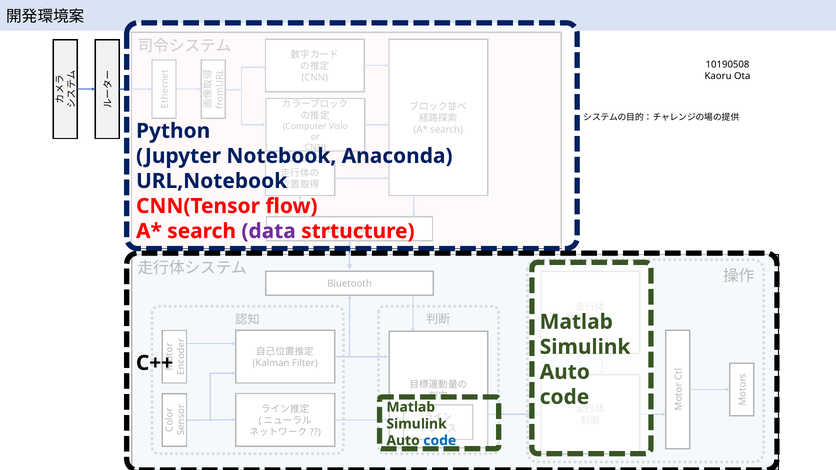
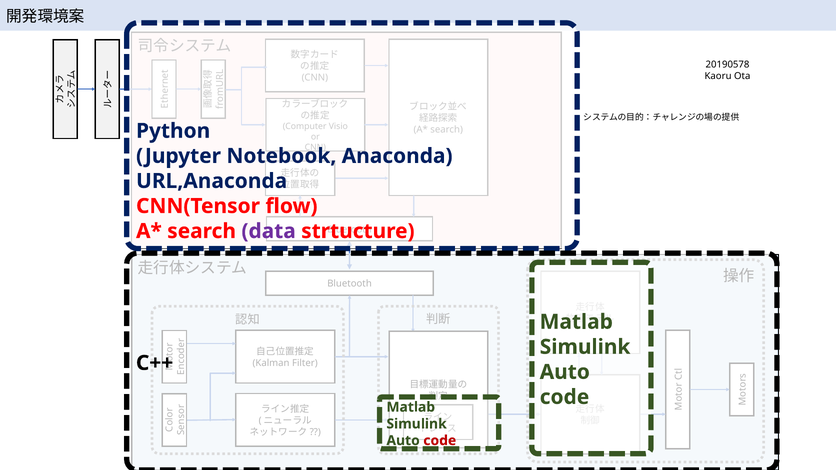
10190508: 10190508 -> 20190578
URL,Notebook: URL,Notebook -> URL,Anaconda
code at (440, 441) colour: blue -> red
